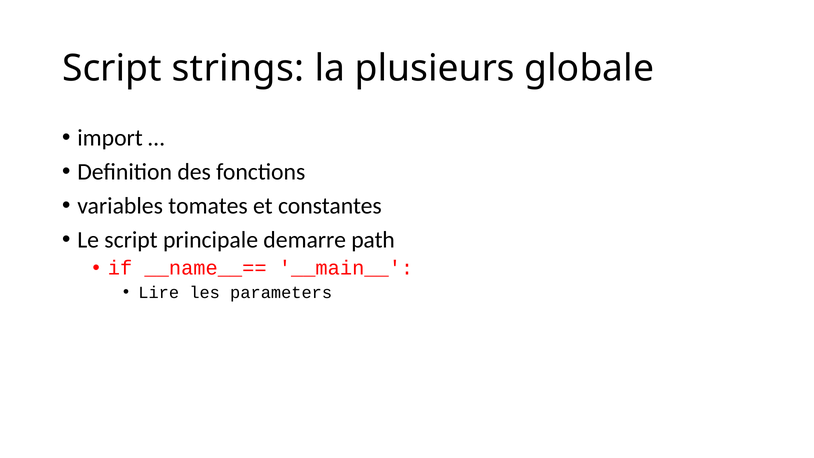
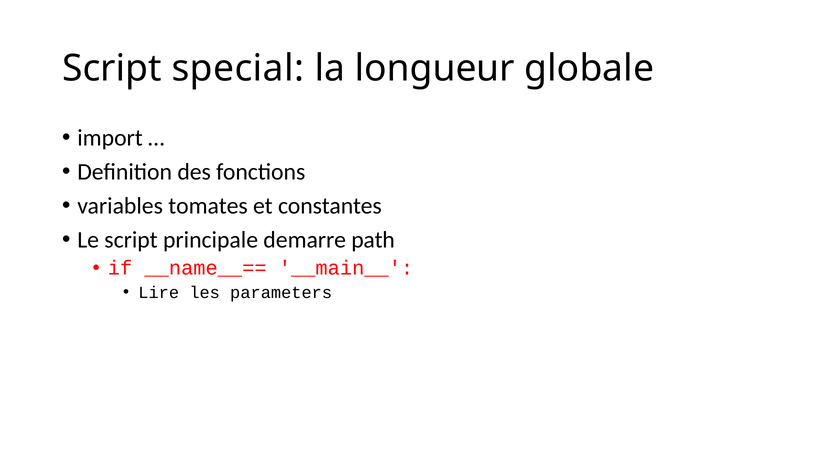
strings: strings -> special
plusieurs: plusieurs -> longueur
